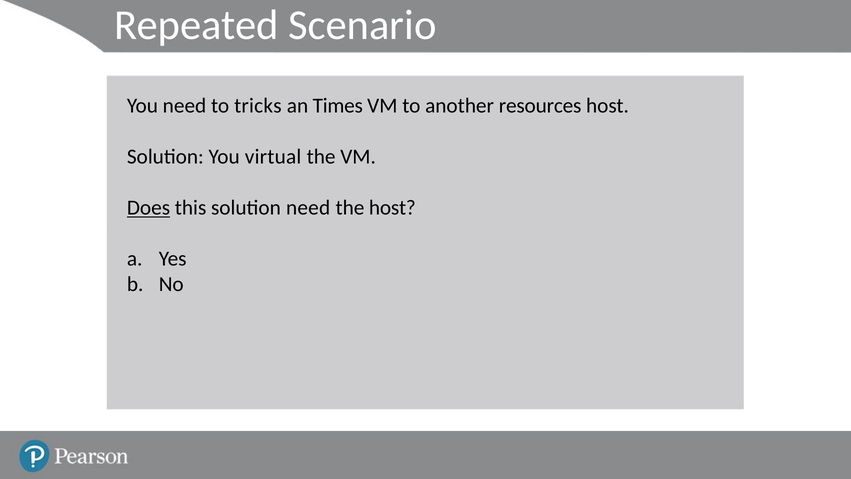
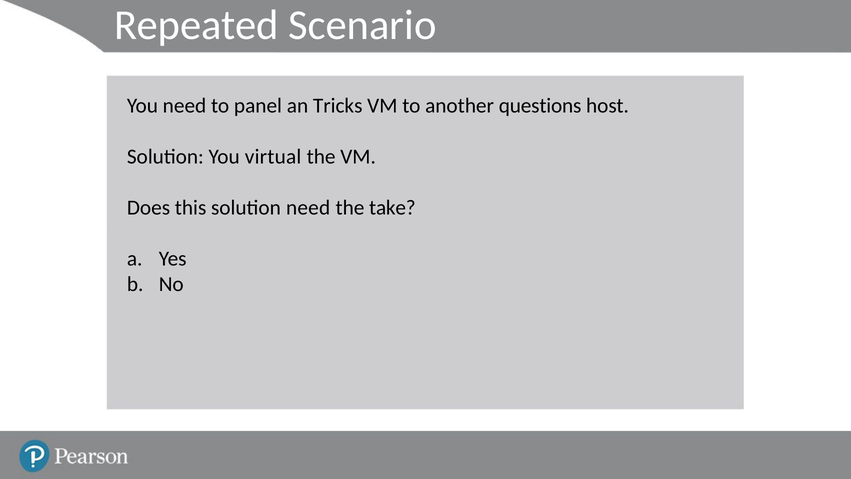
tricks: tricks -> panel
Times: Times -> Tricks
resources: resources -> questions
Does underline: present -> none
the host: host -> take
